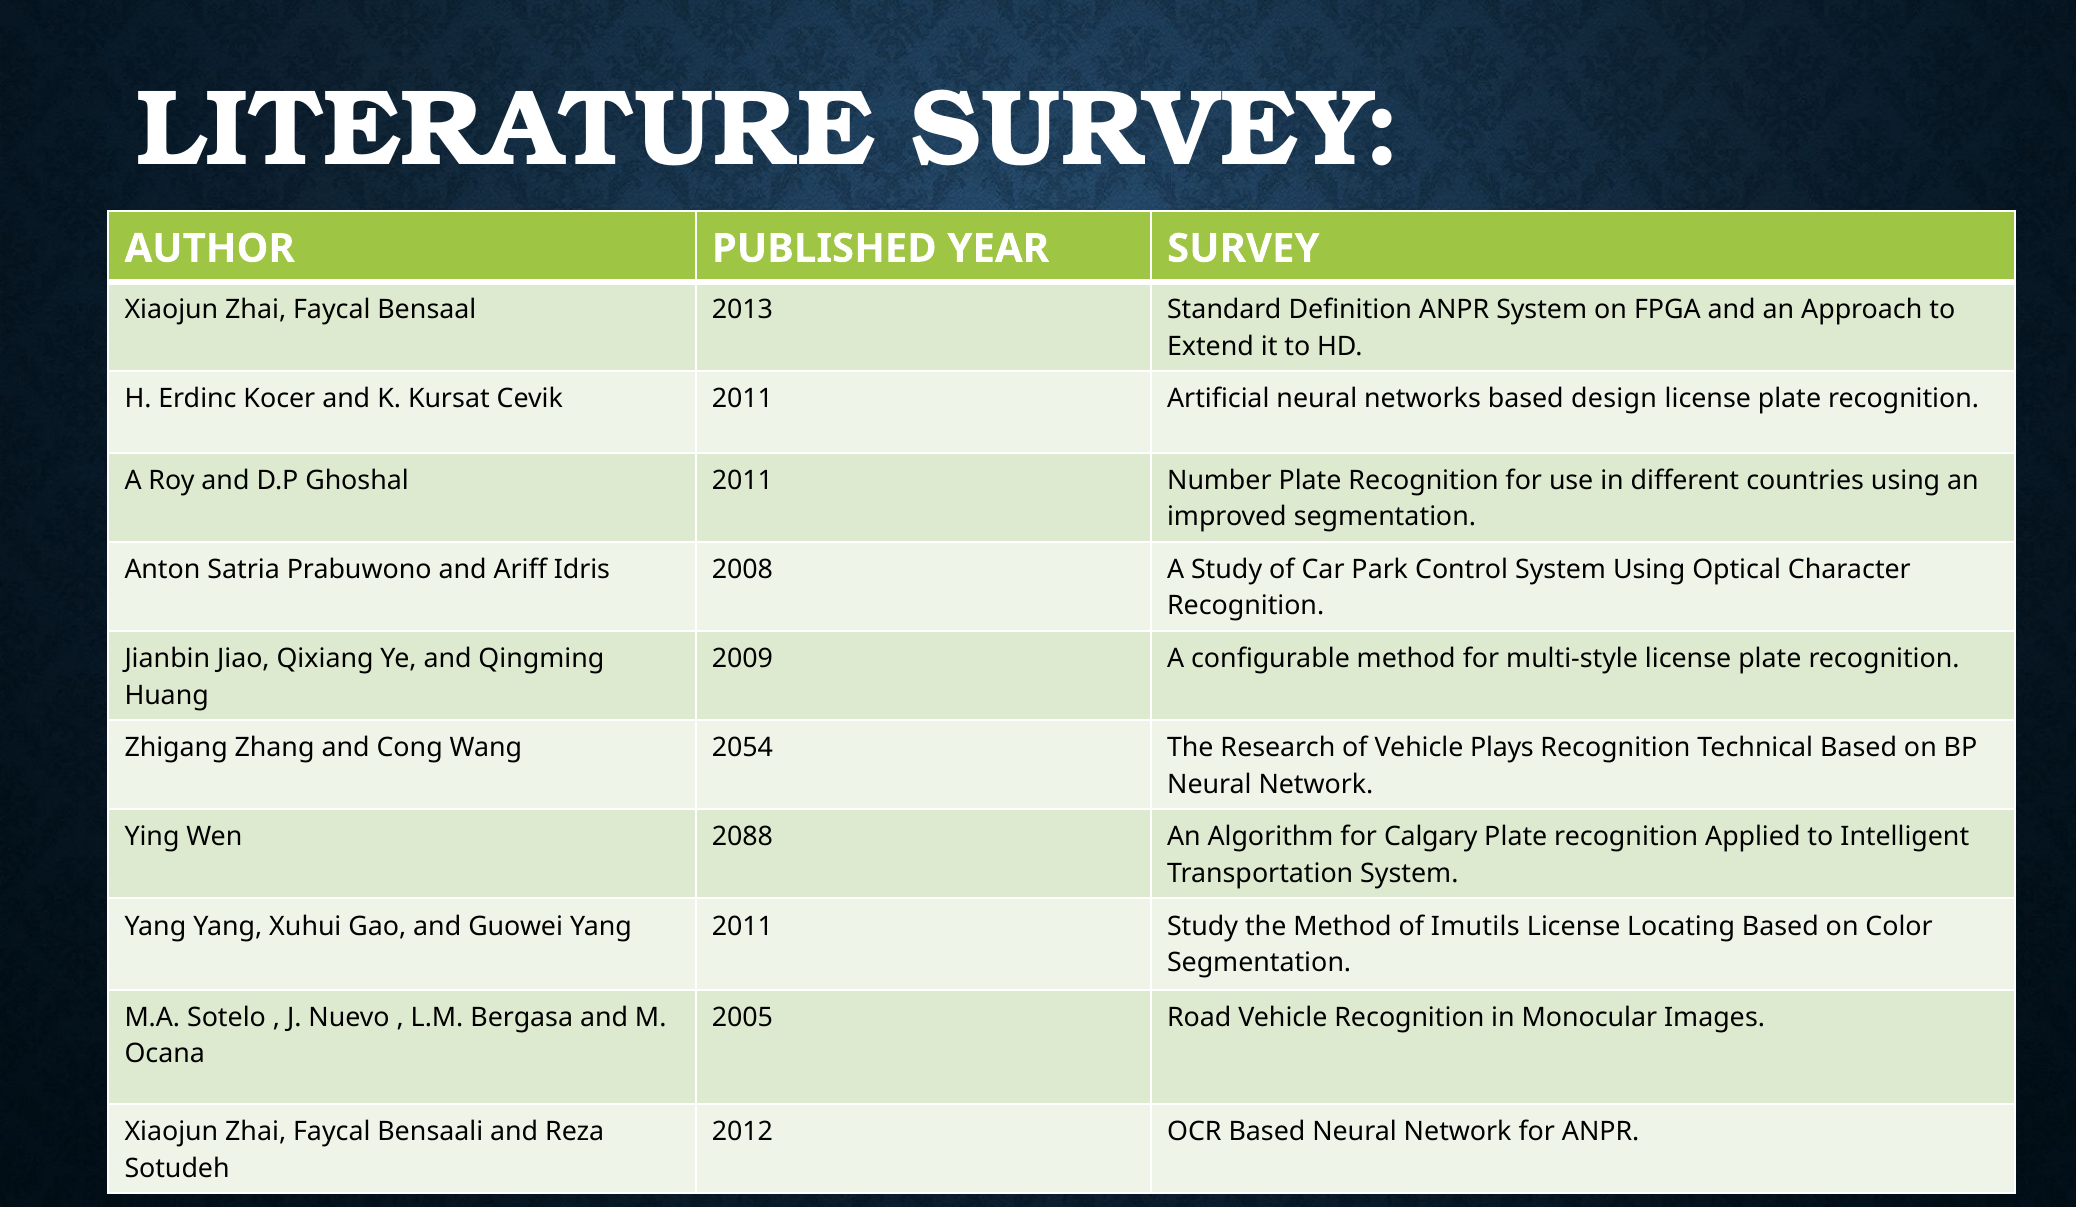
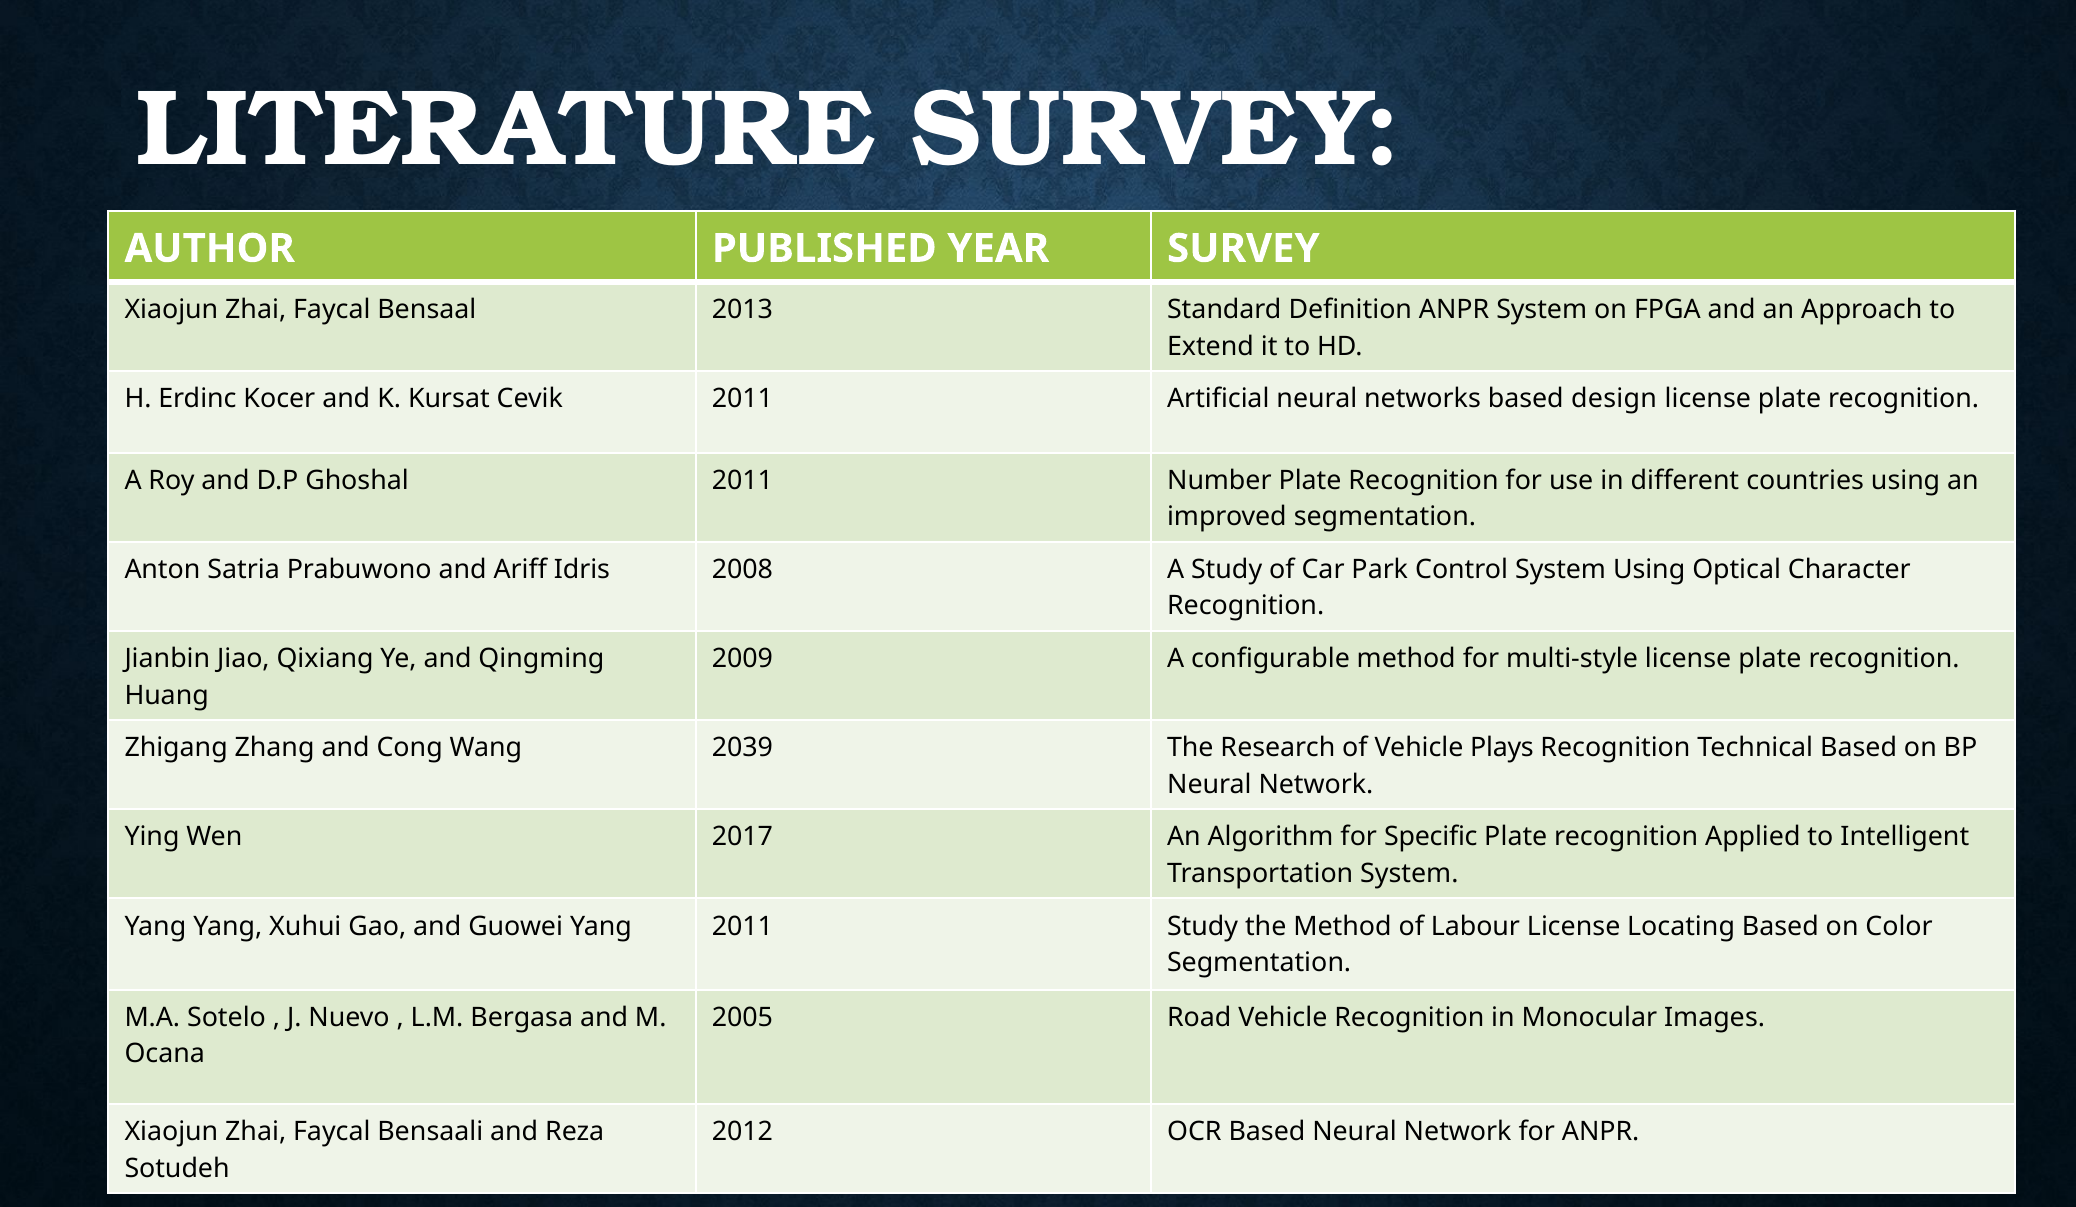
2054: 2054 -> 2039
2088: 2088 -> 2017
Calgary: Calgary -> Specific
Imutils: Imutils -> Labour
